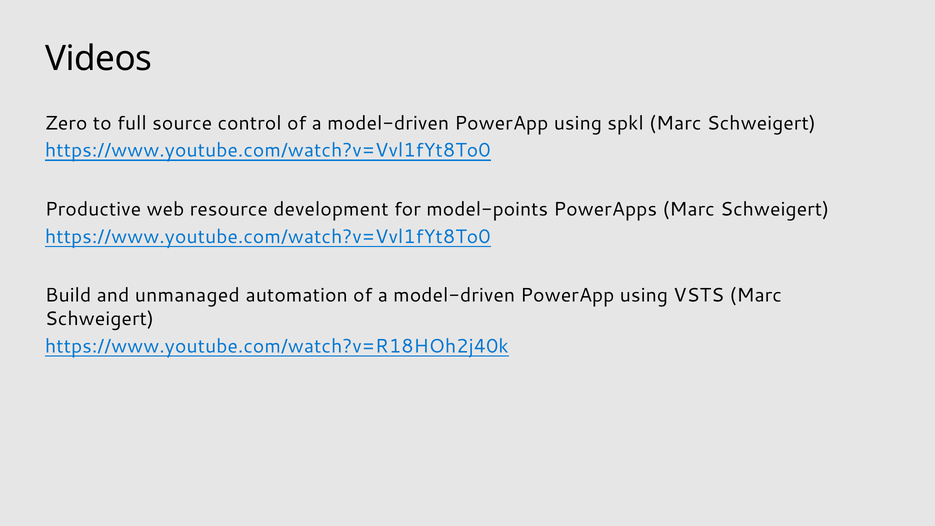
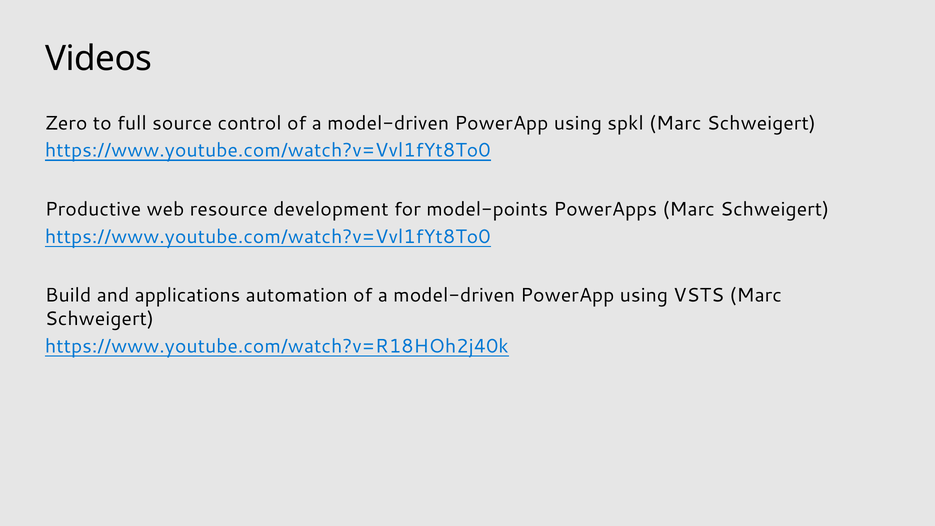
unmanaged: unmanaged -> applications
